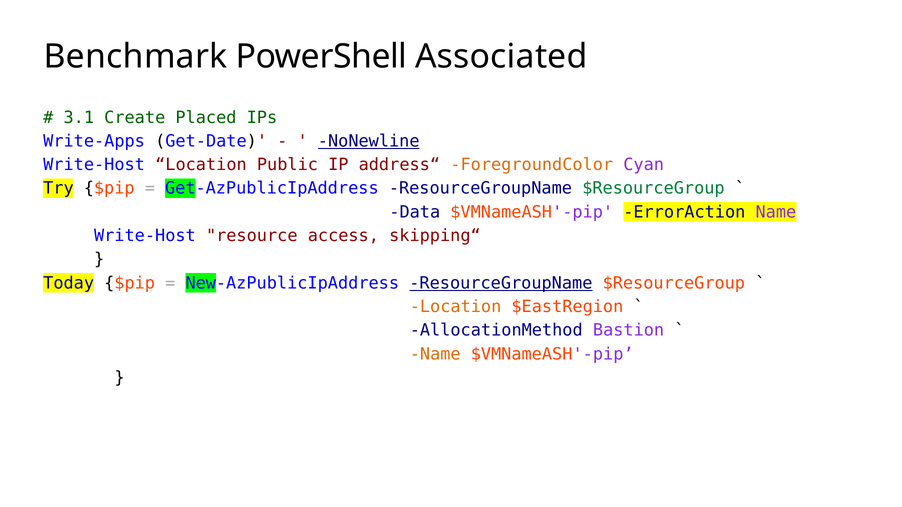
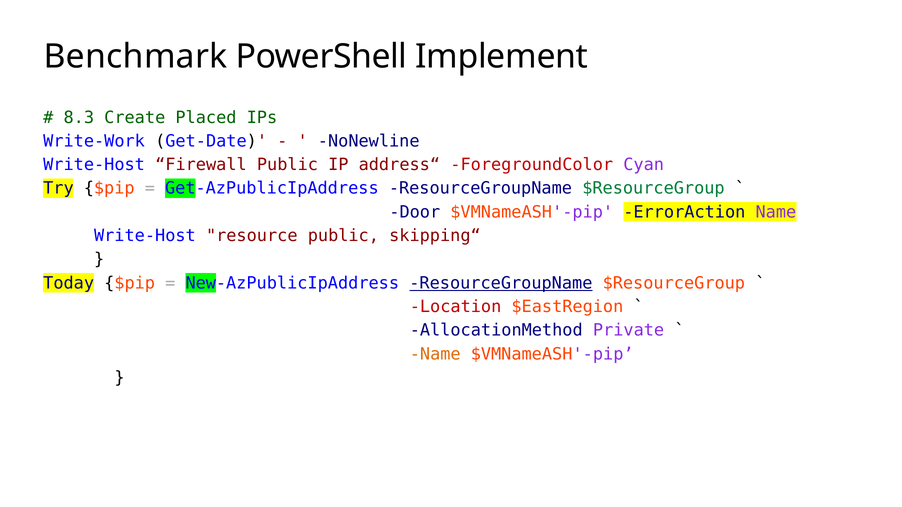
Associated: Associated -> Implement
3.1: 3.1 -> 8.3
Write-Apps: Write-Apps -> Write-Work
NoNewline underline: present -> none
Write-Host Location: Location -> Firewall
ForegroundColor colour: orange -> red
Data: Data -> Door
resource access: access -> public
Location at (456, 307) colour: orange -> red
Bastion: Bastion -> Private
